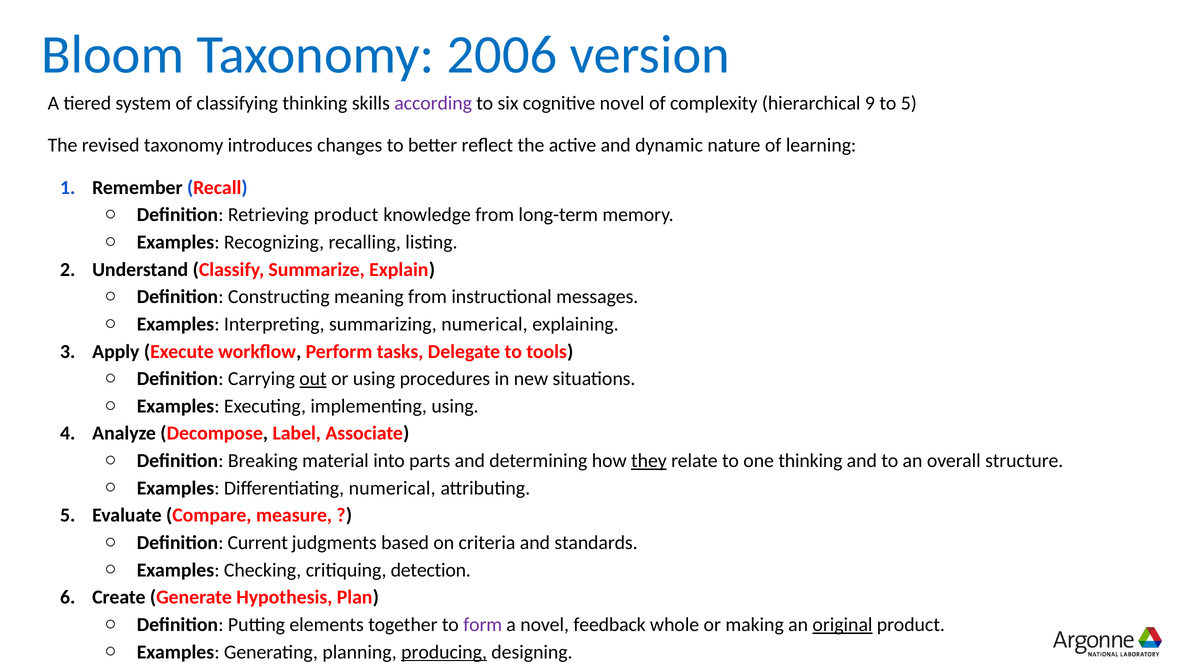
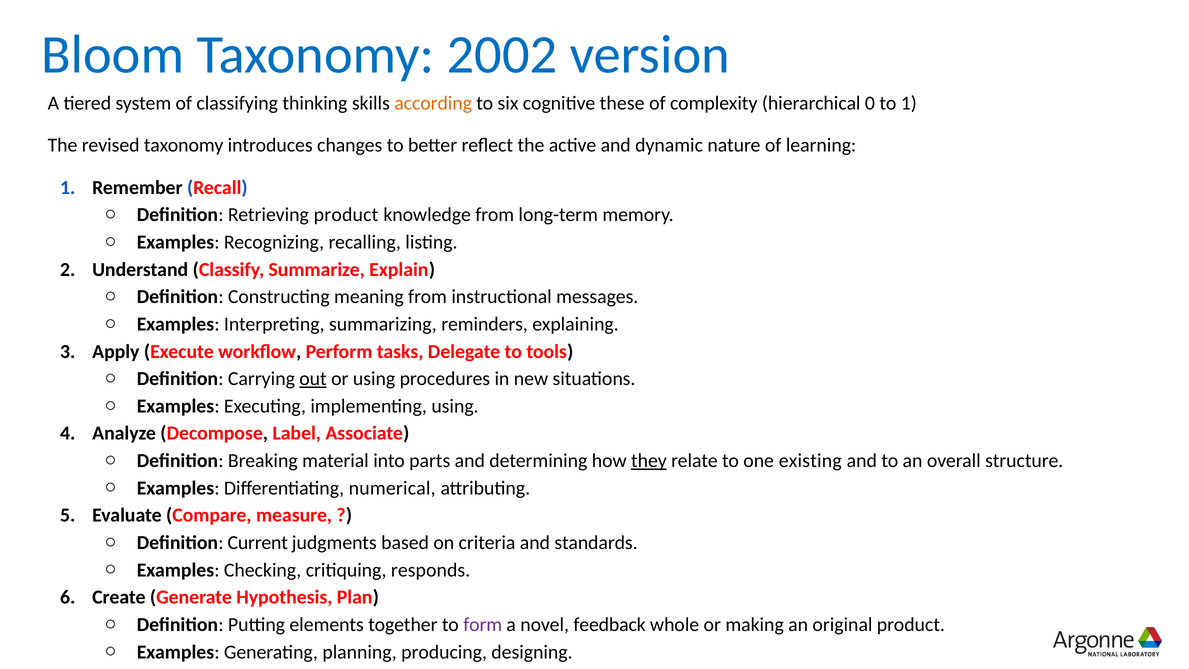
2006: 2006 -> 2002
according colour: purple -> orange
cognitive novel: novel -> these
9: 9 -> 0
to 5: 5 -> 1
summarizing numerical: numerical -> reminders
one thinking: thinking -> existing
detection: detection -> responds
original underline: present -> none
producing underline: present -> none
